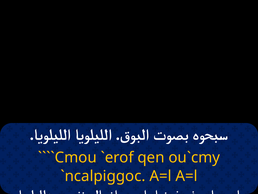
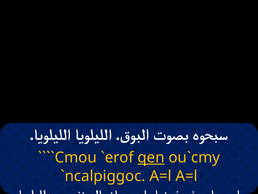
qen underline: none -> present
